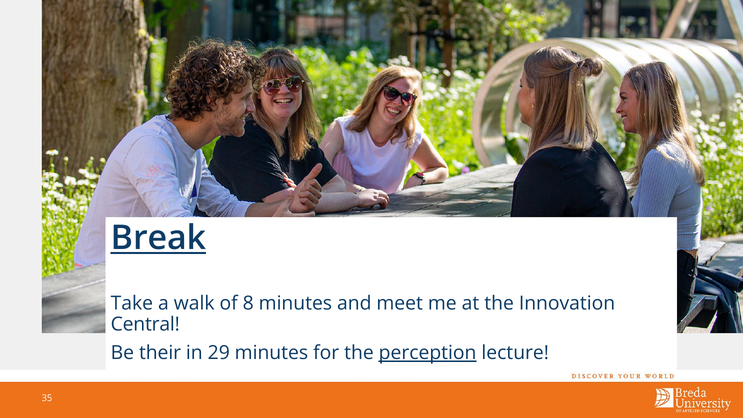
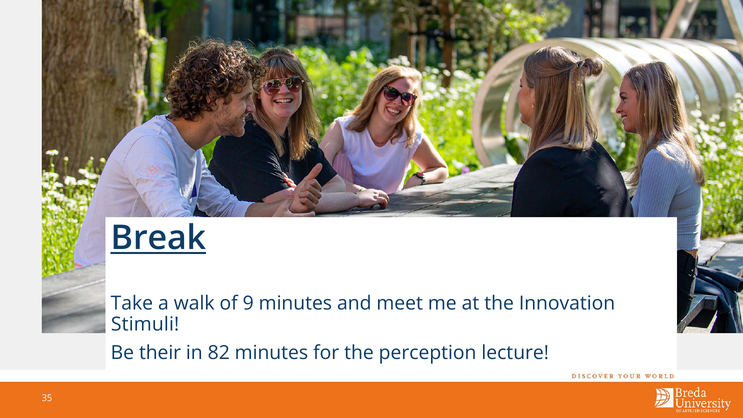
8: 8 -> 9
Central: Central -> Stimuli
29: 29 -> 82
perception underline: present -> none
